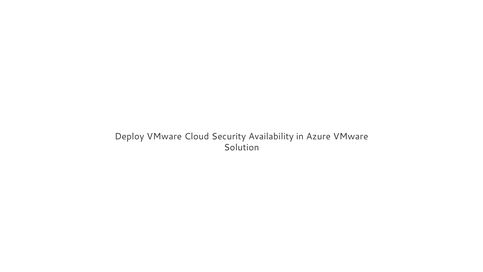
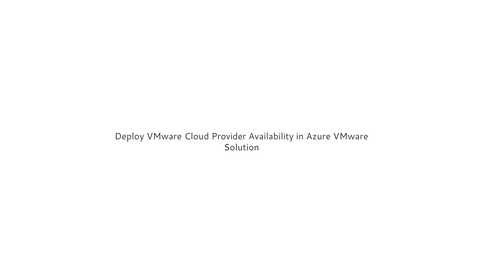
Security: Security -> Provider
